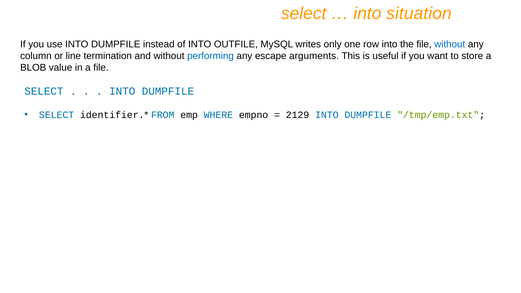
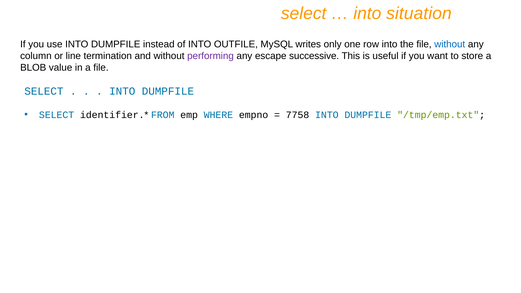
performing colour: blue -> purple
arguments: arguments -> successive
2129: 2129 -> 7758
